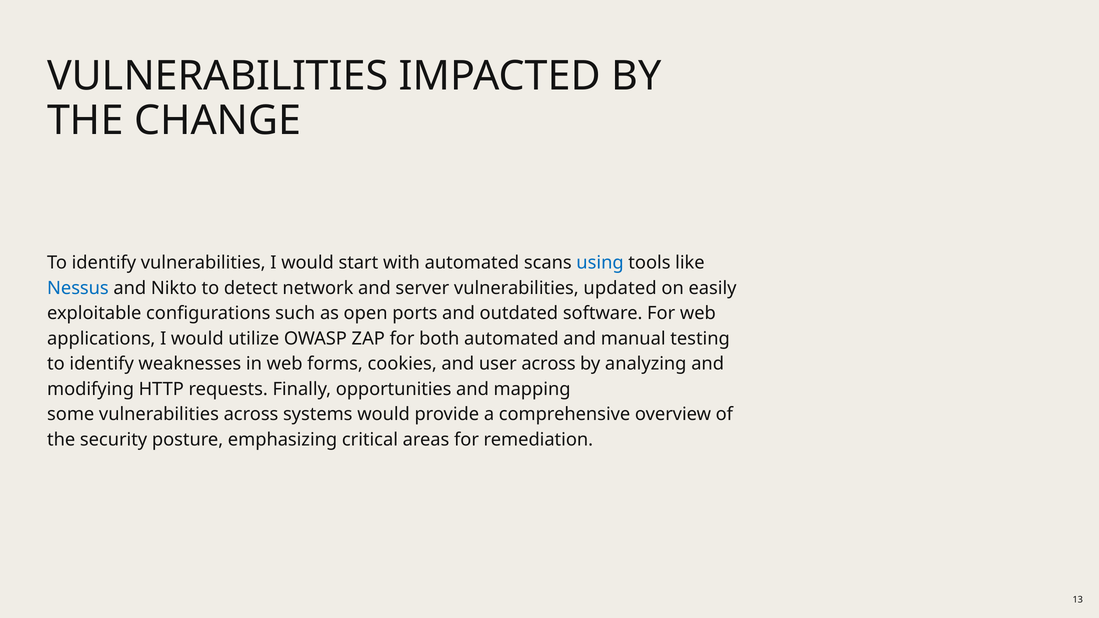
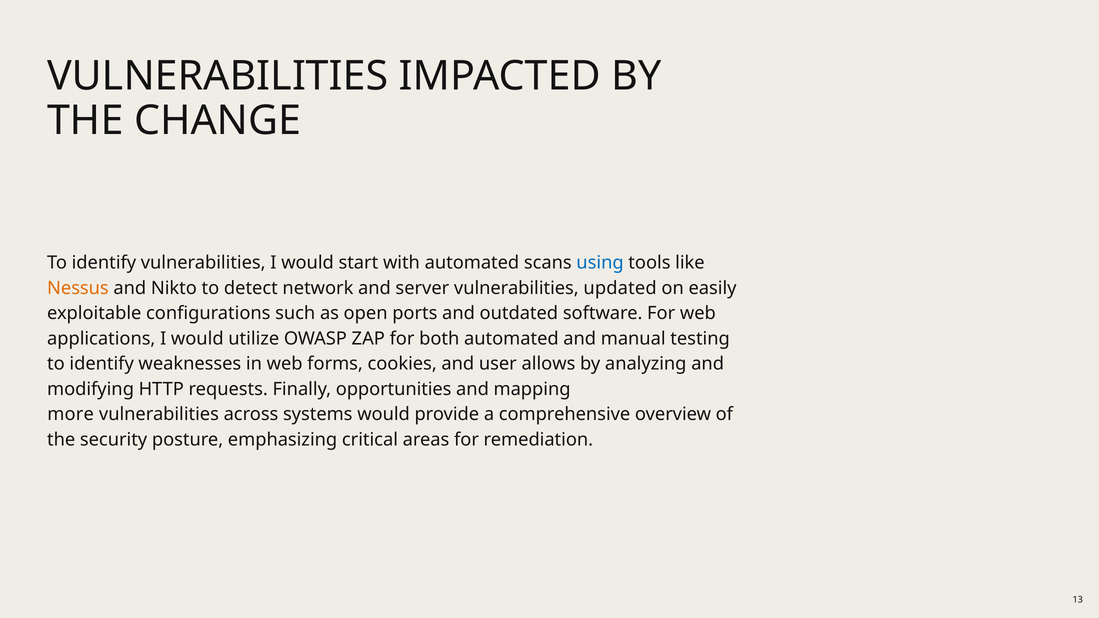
Nessus colour: blue -> orange
user across: across -> allows
some: some -> more
